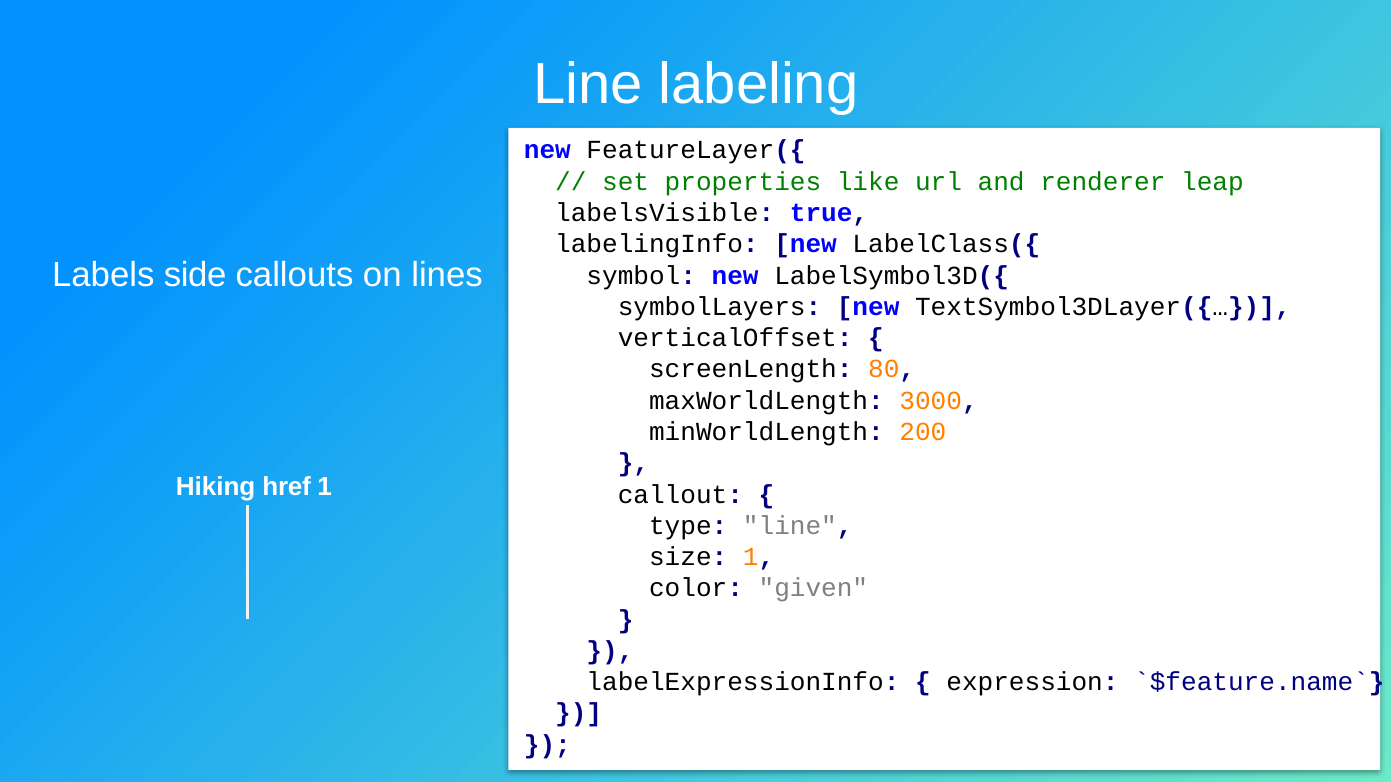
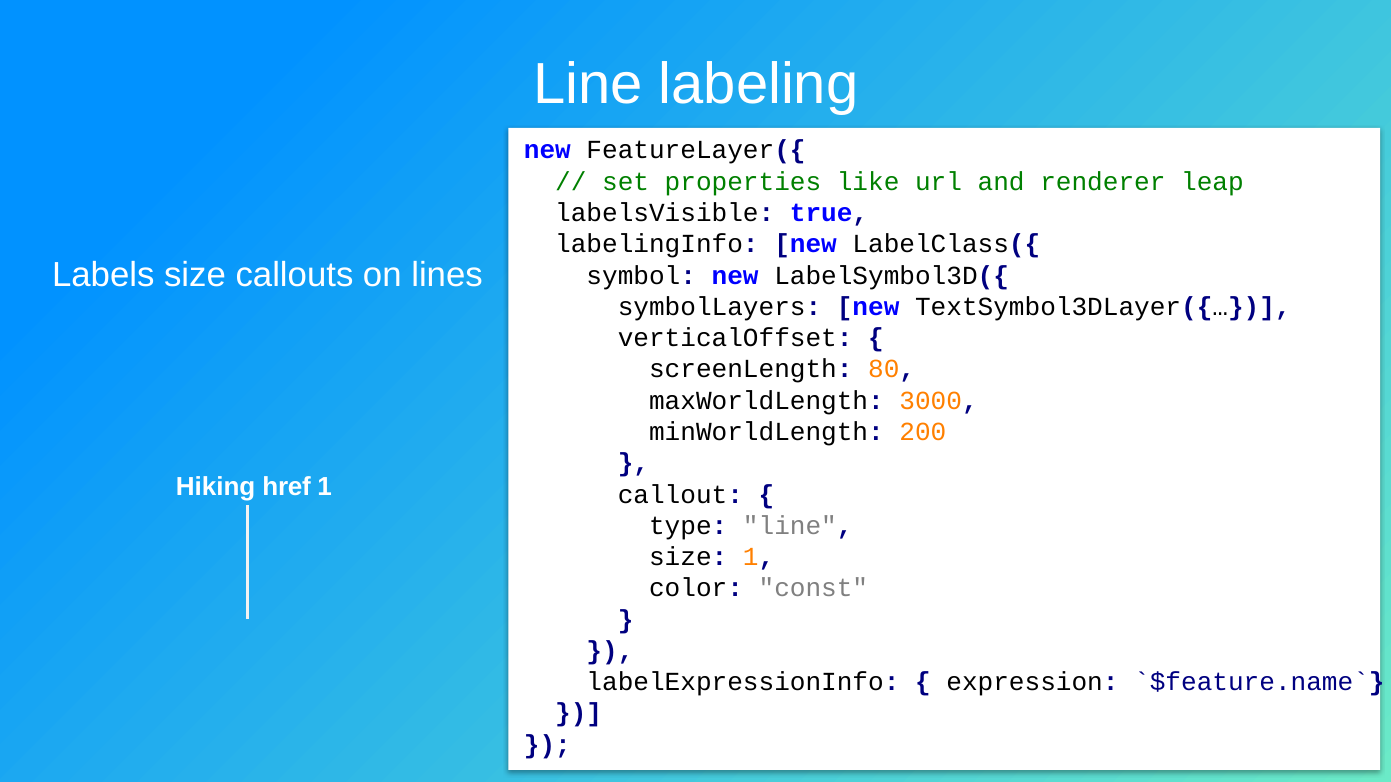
Labels side: side -> size
given: given -> const
